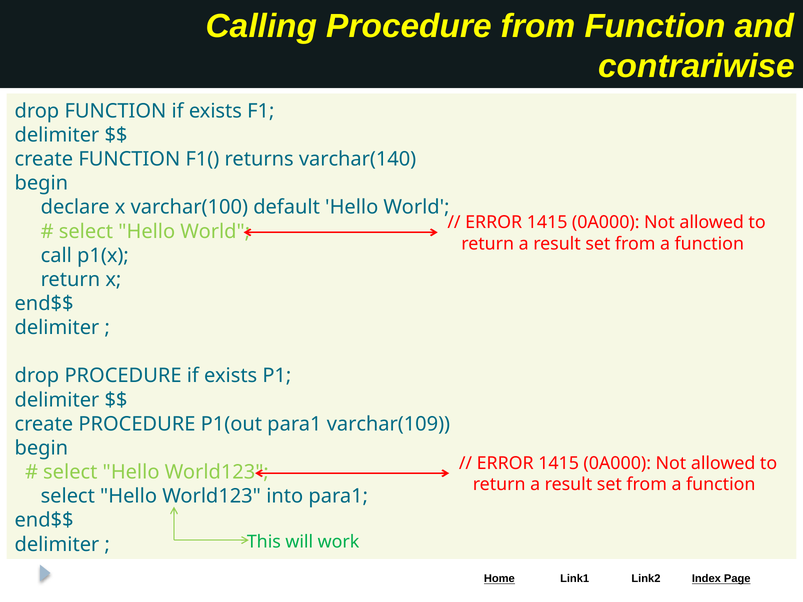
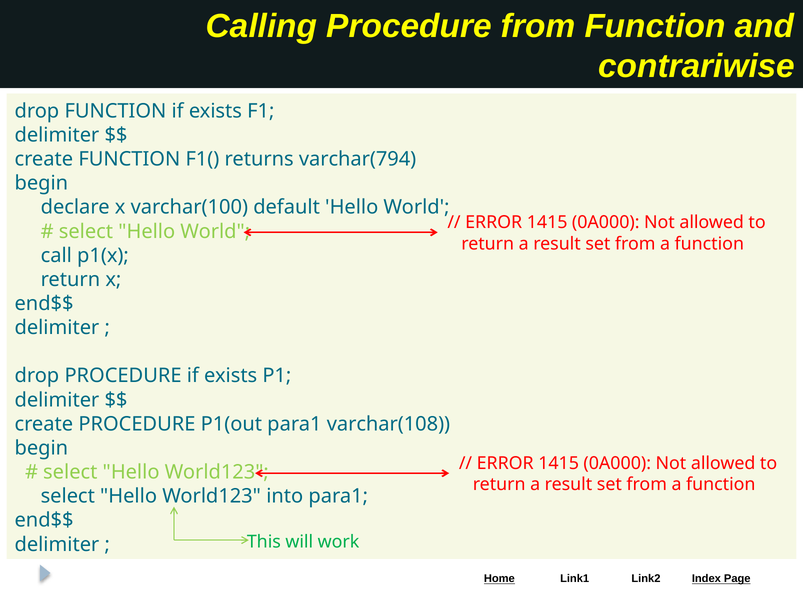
varchar(140: varchar(140 -> varchar(794
varchar(109: varchar(109 -> varchar(108
